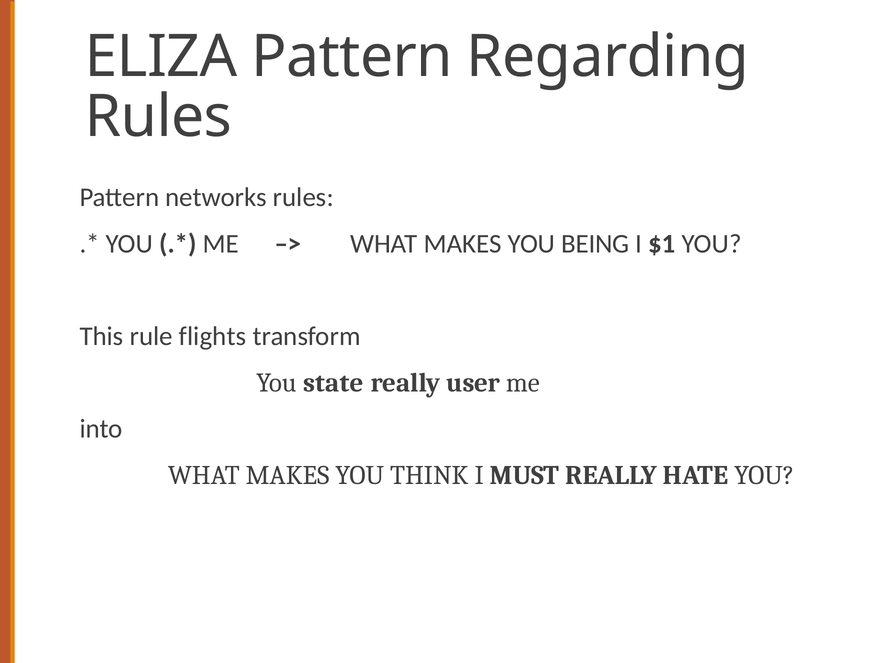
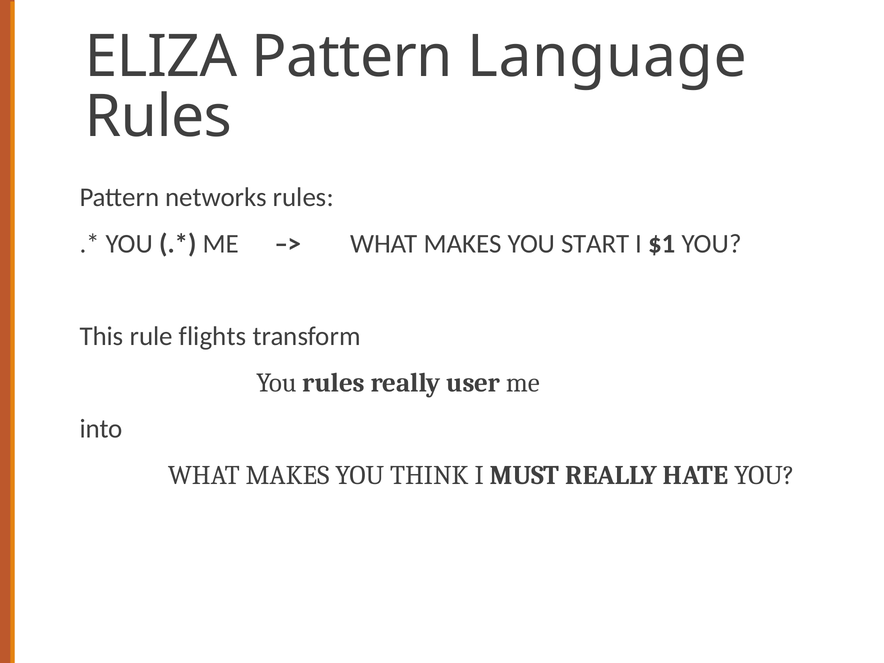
Regarding: Regarding -> Language
BEING: BEING -> START
You state: state -> rules
